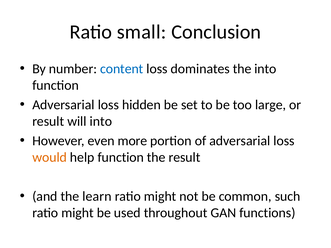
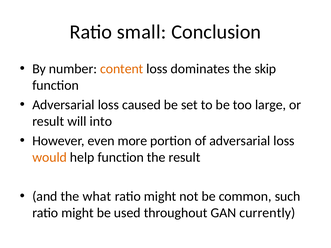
content colour: blue -> orange
the into: into -> skip
hidden: hidden -> caused
learn: learn -> what
functions: functions -> currently
